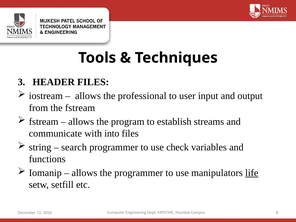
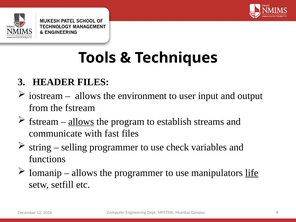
professional: professional -> environment
allows at (81, 122) underline: none -> present
into: into -> fast
search: search -> selling
